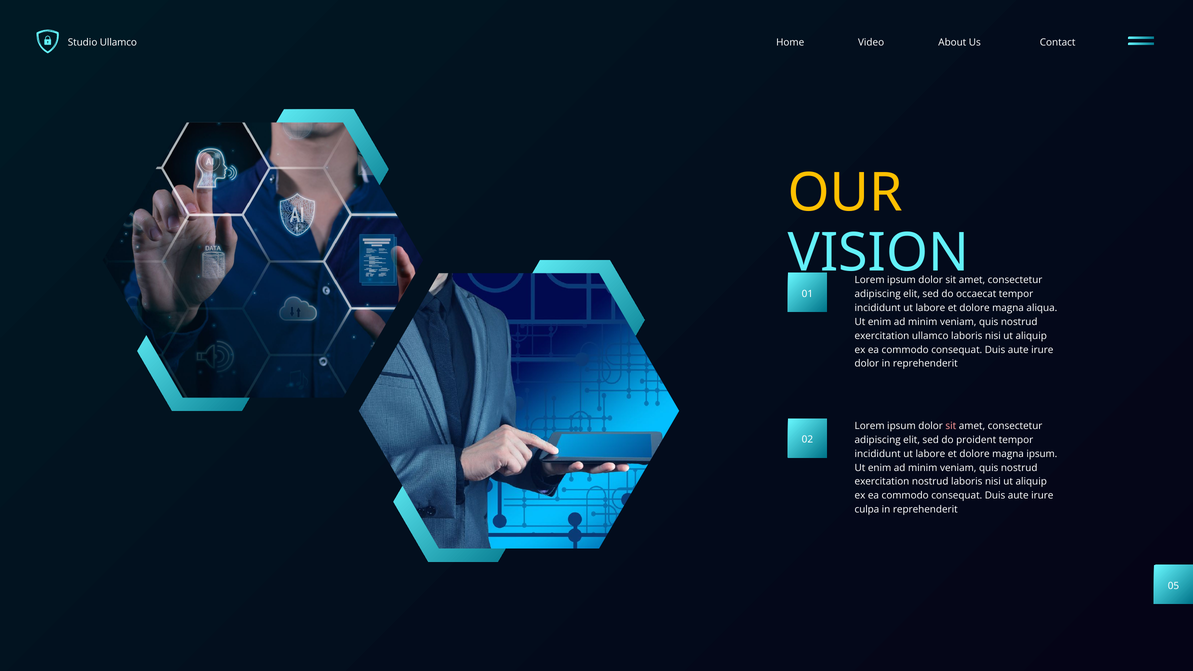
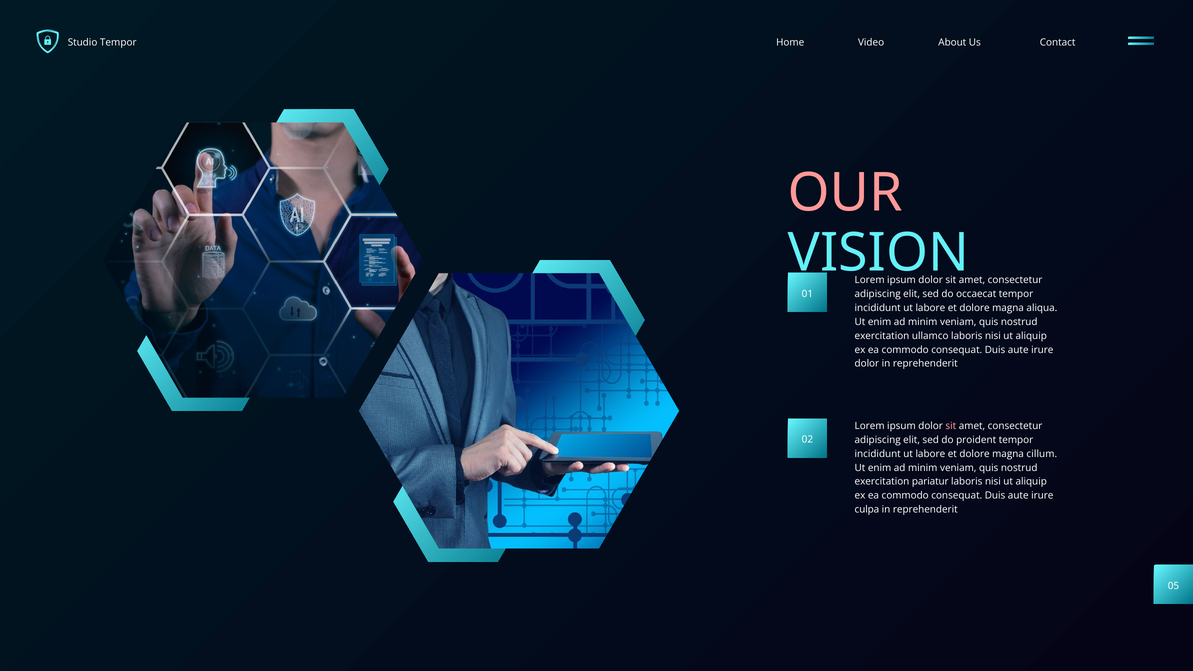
Studio Ullamco: Ullamco -> Tempor
OUR colour: yellow -> pink
magna ipsum: ipsum -> cillum
exercitation nostrud: nostrud -> pariatur
